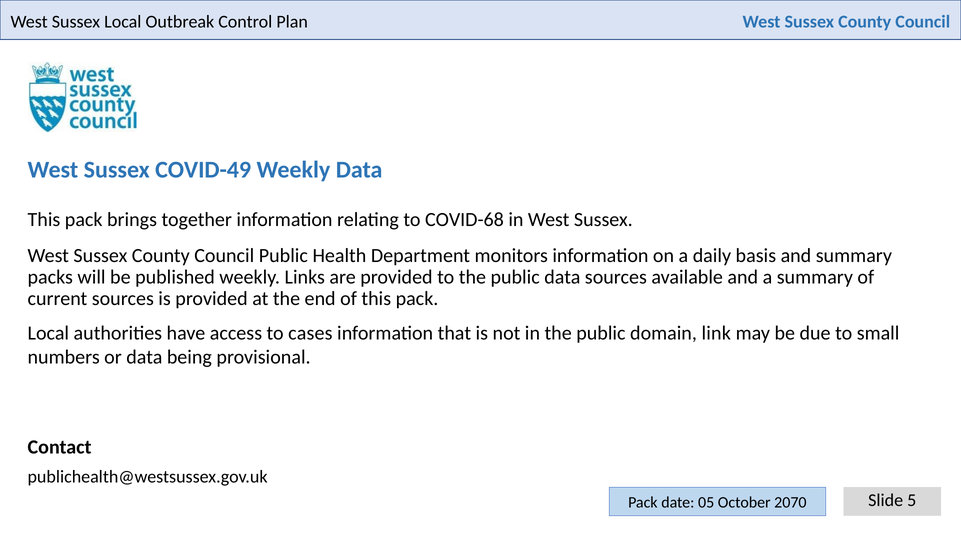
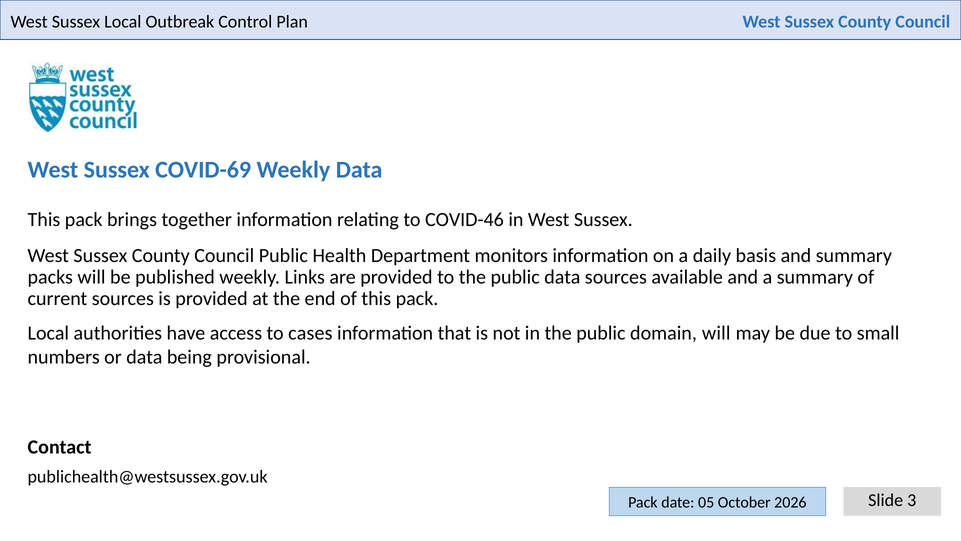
COVID-49: COVID-49 -> COVID-69
COVID-68: COVID-68 -> COVID-46
domain link: link -> will
5: 5 -> 3
2070: 2070 -> 2026
